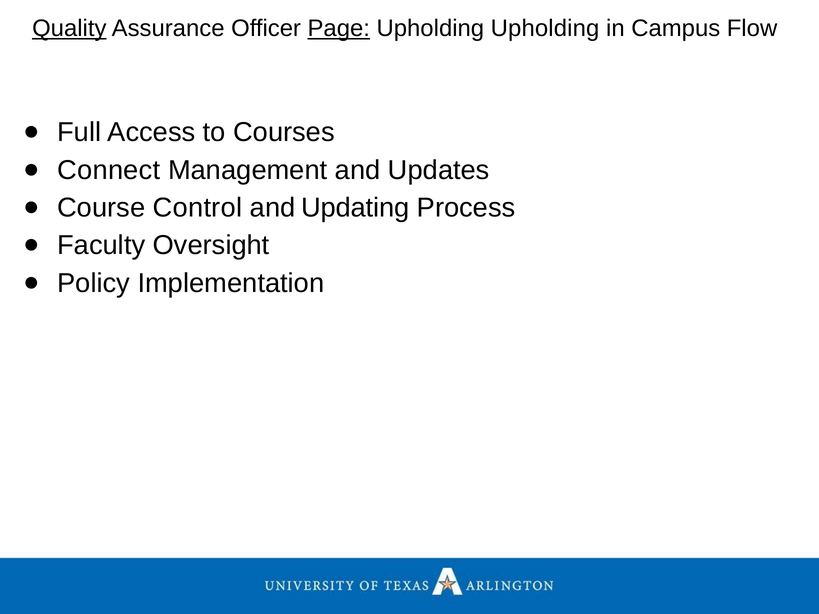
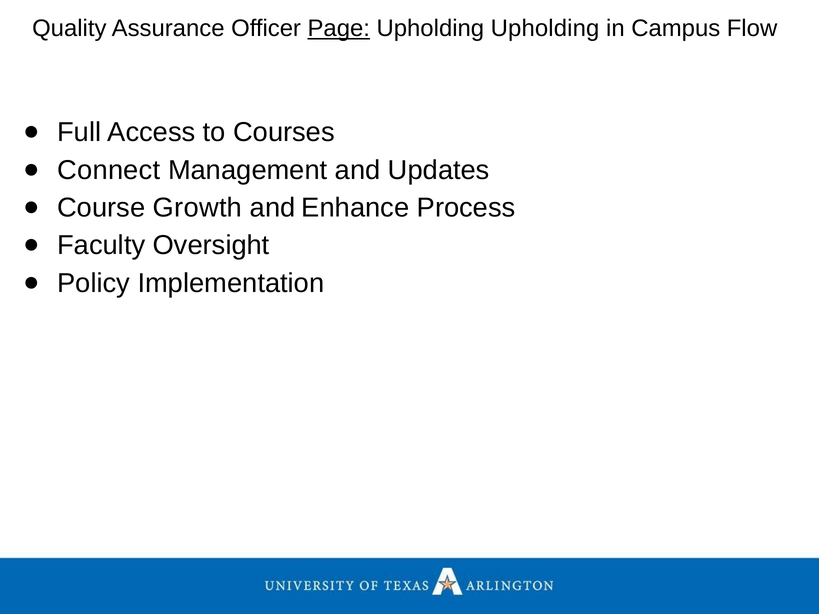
Quality underline: present -> none
Control: Control -> Growth
Updating: Updating -> Enhance
